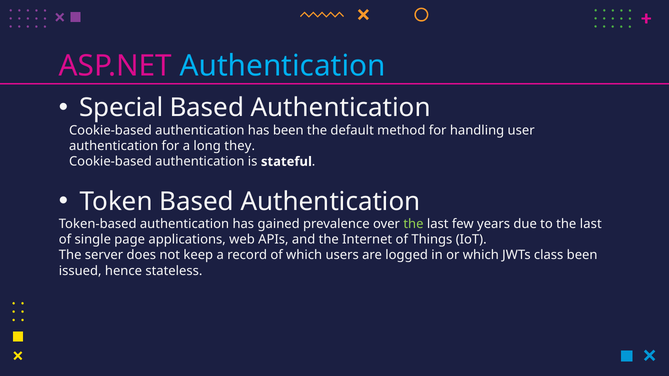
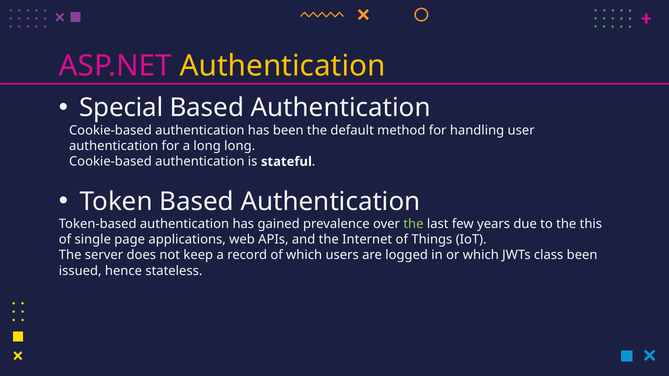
Authentication at (283, 66) colour: light blue -> yellow
long they: they -> long
to the last: last -> this
